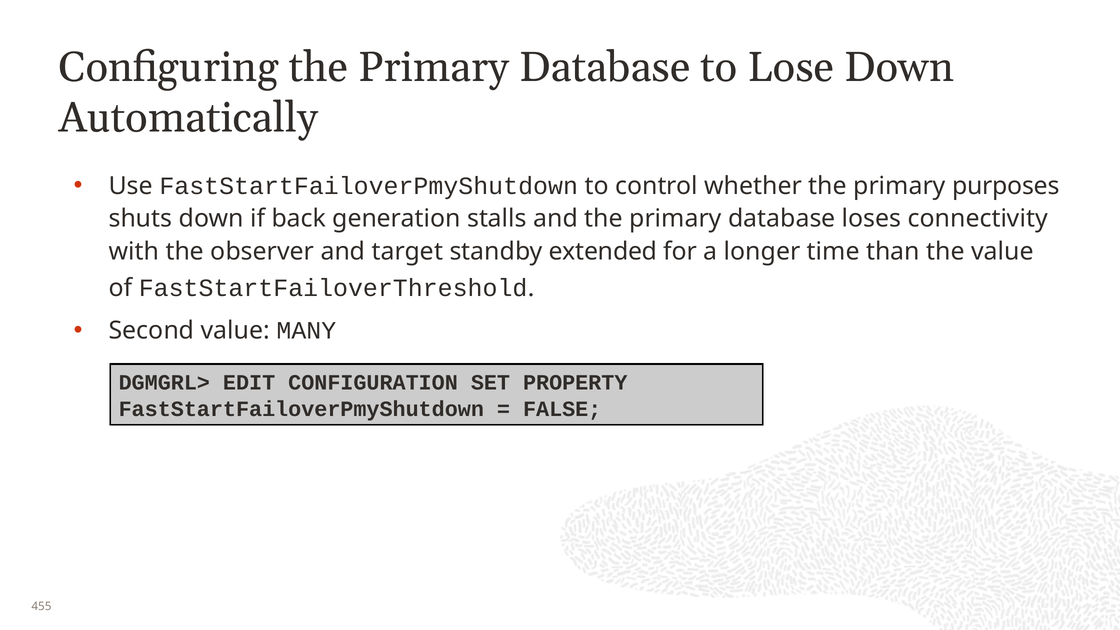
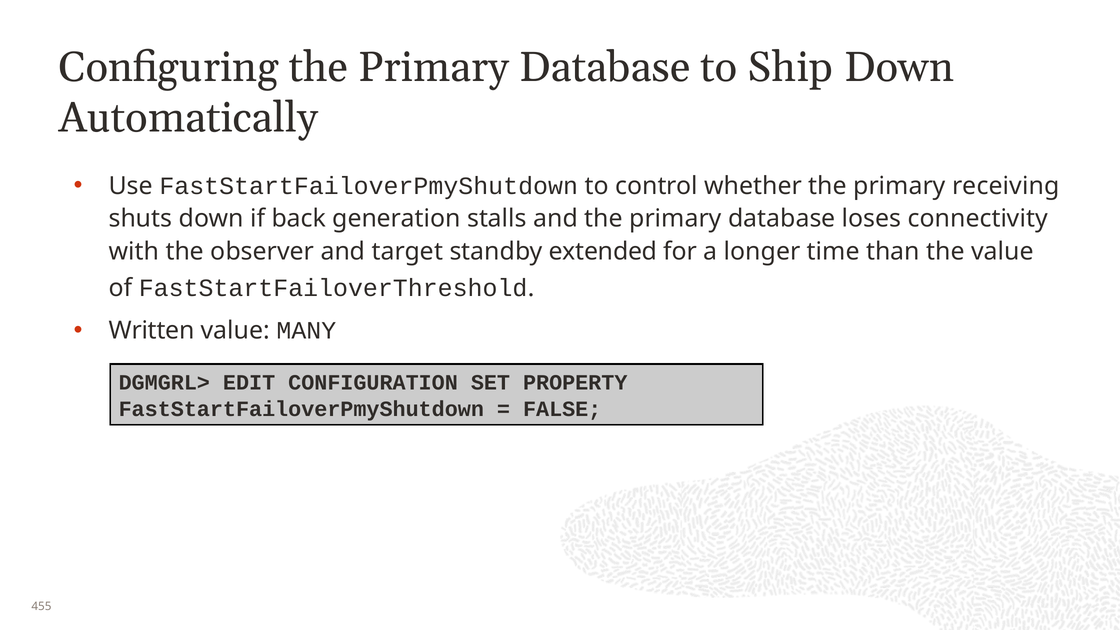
Lose: Lose -> Ship
purposes: purposes -> receiving
Second: Second -> Written
